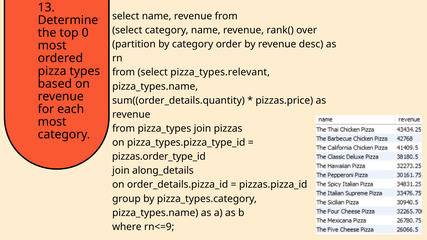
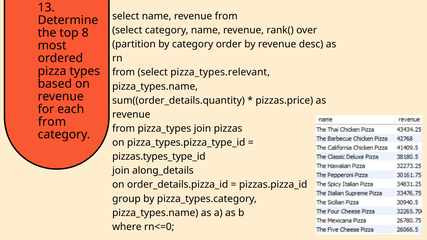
0: 0 -> 8
most at (52, 122): most -> from
pizzas.order_type_id: pizzas.order_type_id -> pizzas.types_type_id
rn<=9: rn<=9 -> rn<=0
